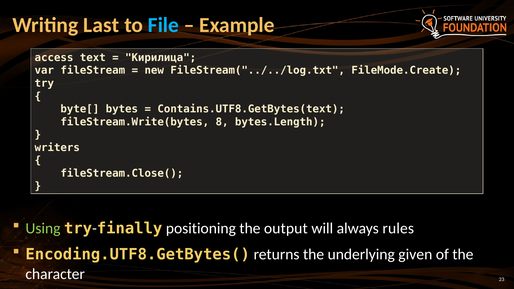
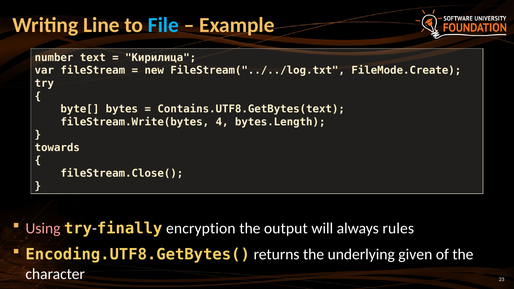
Last: Last -> Line
access: access -> number
8: 8 -> 4
writers: writers -> towards
Using colour: light green -> pink
positioning: positioning -> encryption
